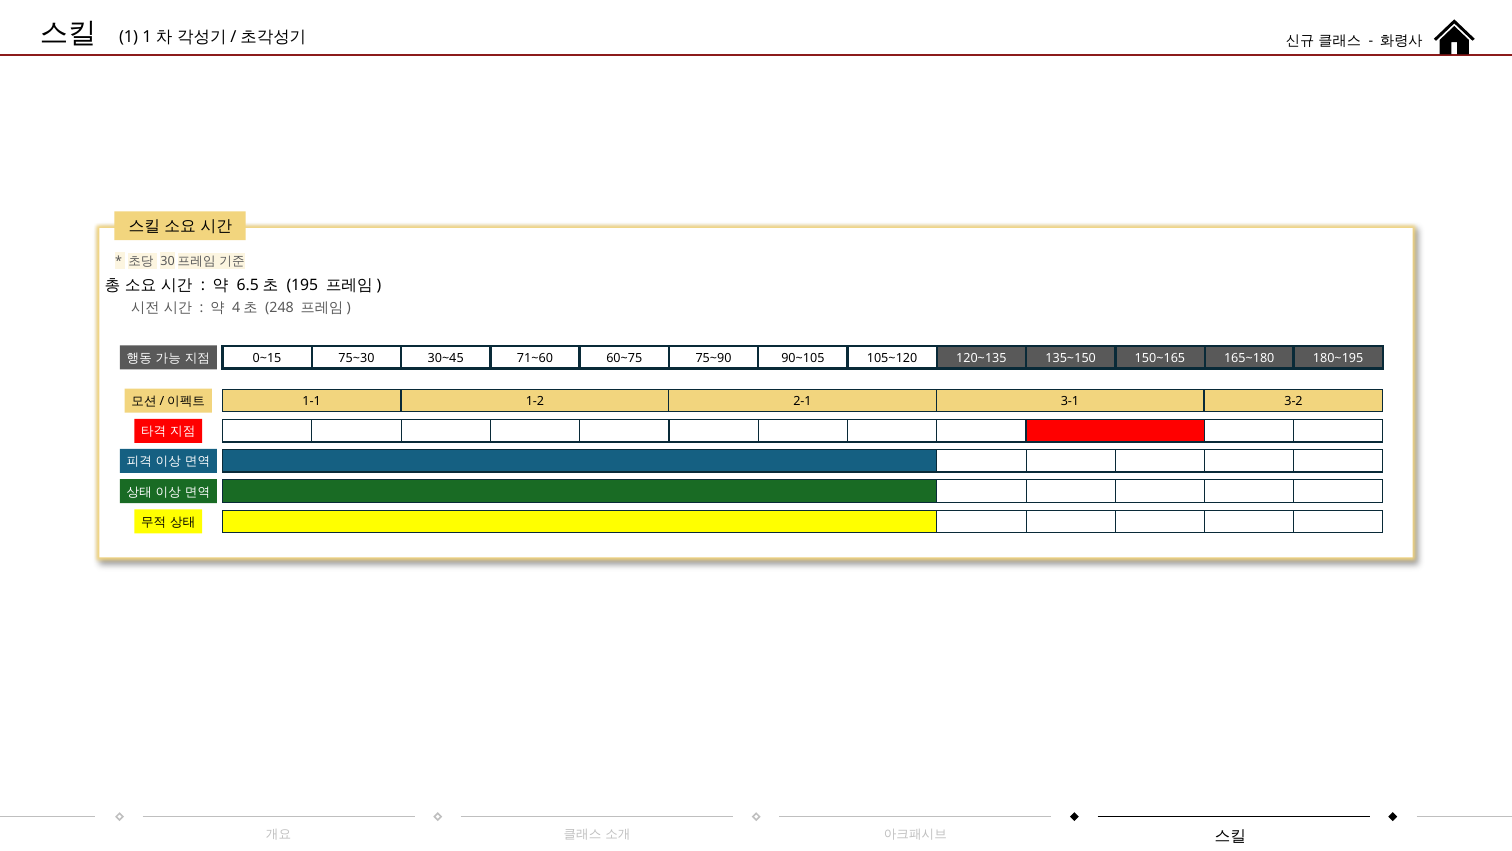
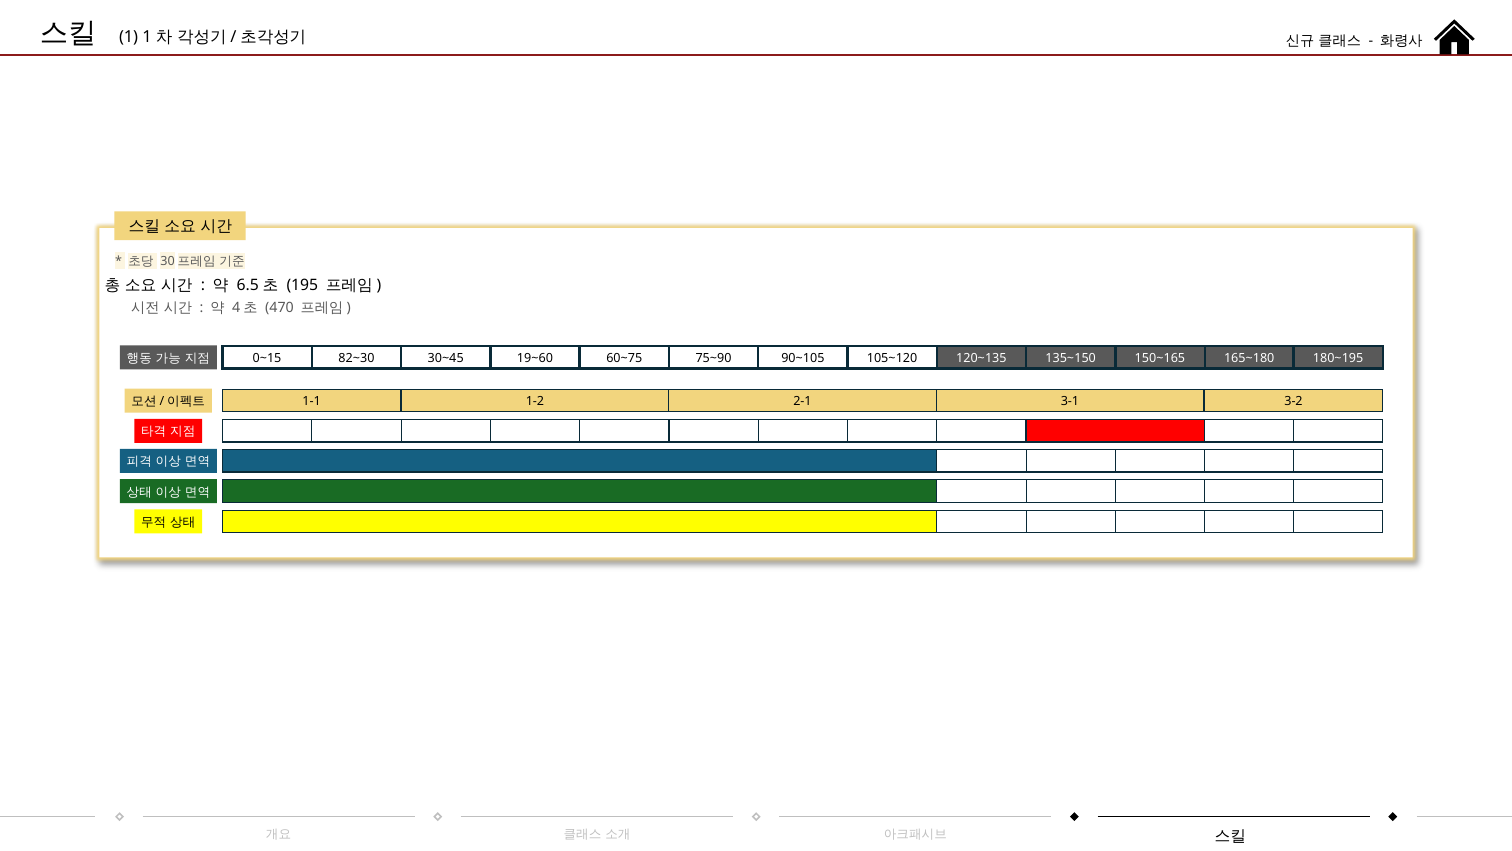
248: 248 -> 470
75~30: 75~30 -> 82~30
71~60: 71~60 -> 19~60
